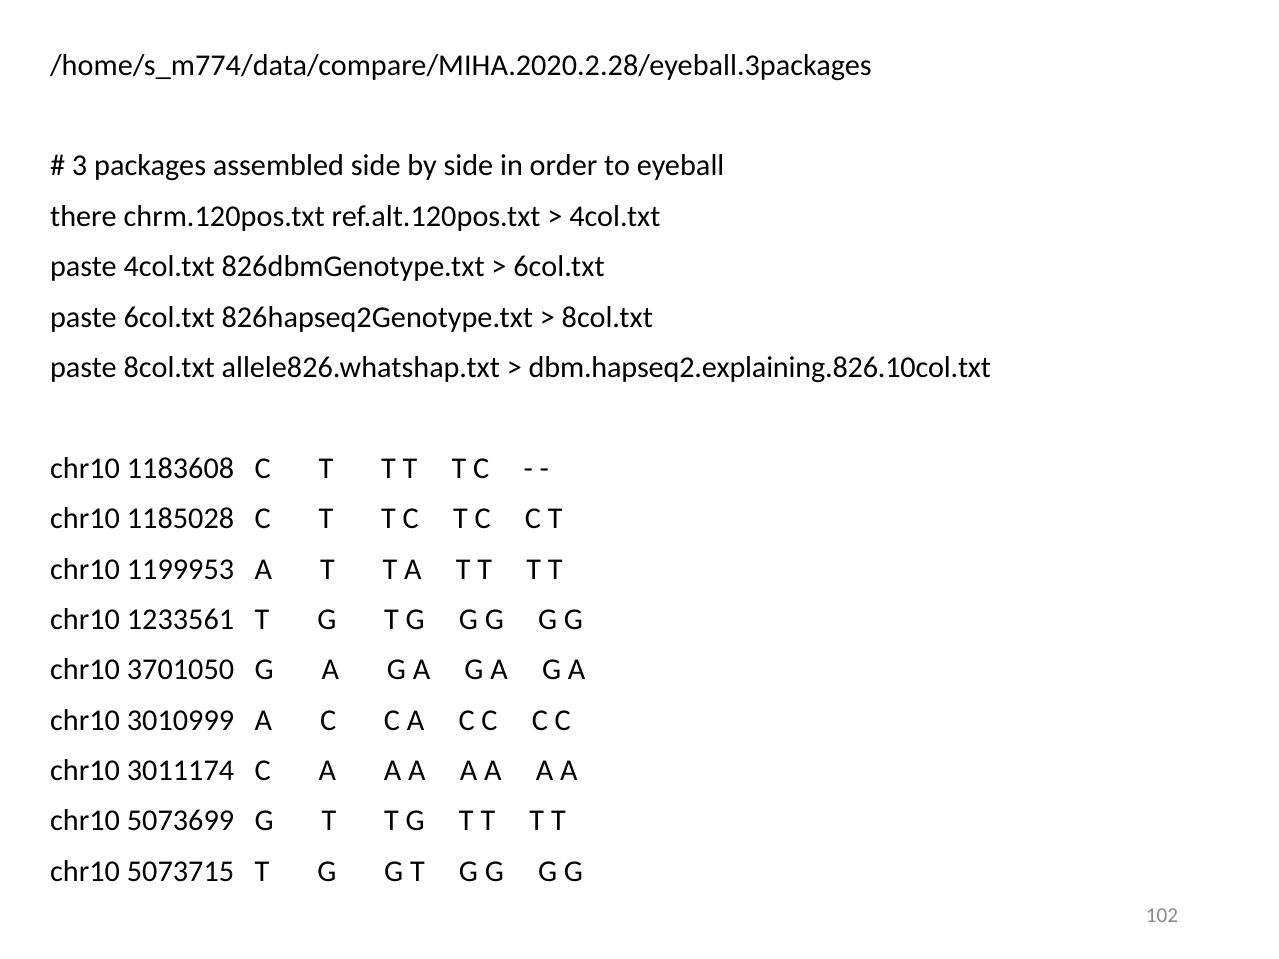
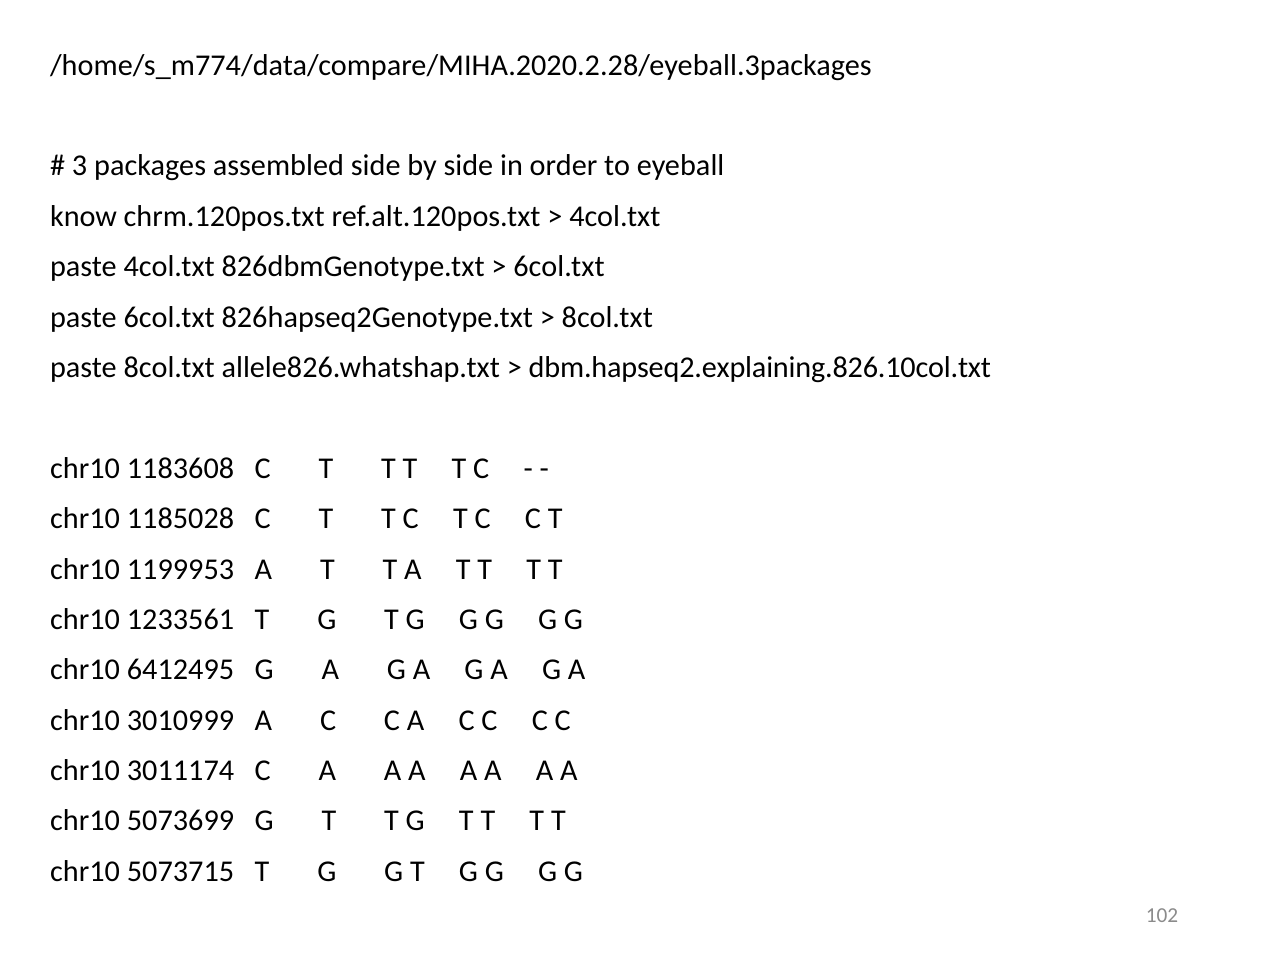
there: there -> know
3701050: 3701050 -> 6412495
